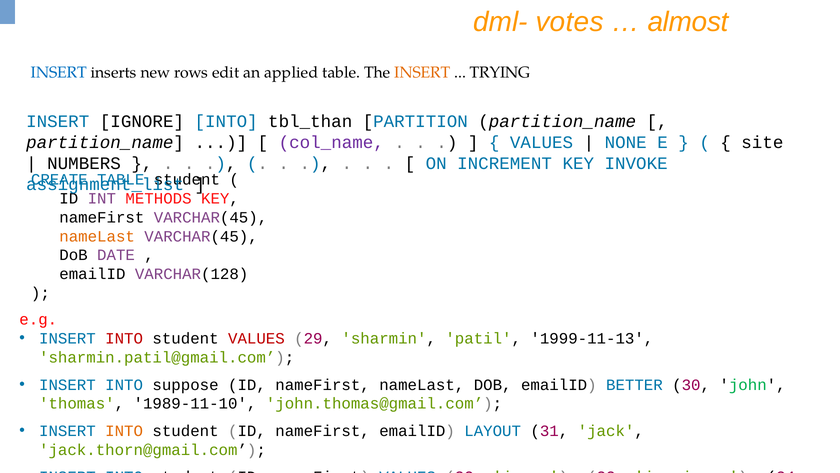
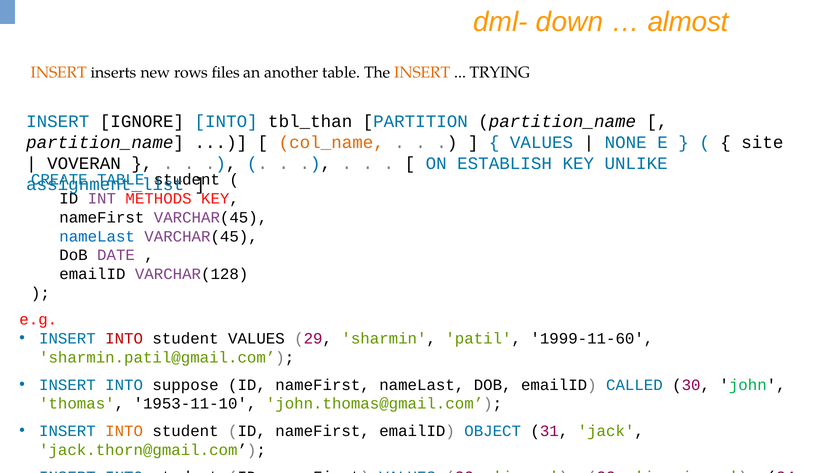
votes: votes -> down
INSERT at (59, 72) colour: blue -> orange
edit: edit -> files
applied: applied -> another
col_name colour: purple -> orange
NUMBERS: NUMBERS -> VOVERAN
INCREMENT: INCREMENT -> ESTABLISH
INVOKE: INVOKE -> UNLIKE
nameLast at (97, 236) colour: orange -> blue
VALUES at (256, 338) colour: red -> black
1999-11-13: 1999-11-13 -> 1999-11-60
BETTER: BETTER -> CALLED
1989-11-10: 1989-11-10 -> 1953-11-10
LAYOUT: LAYOUT -> OBJECT
